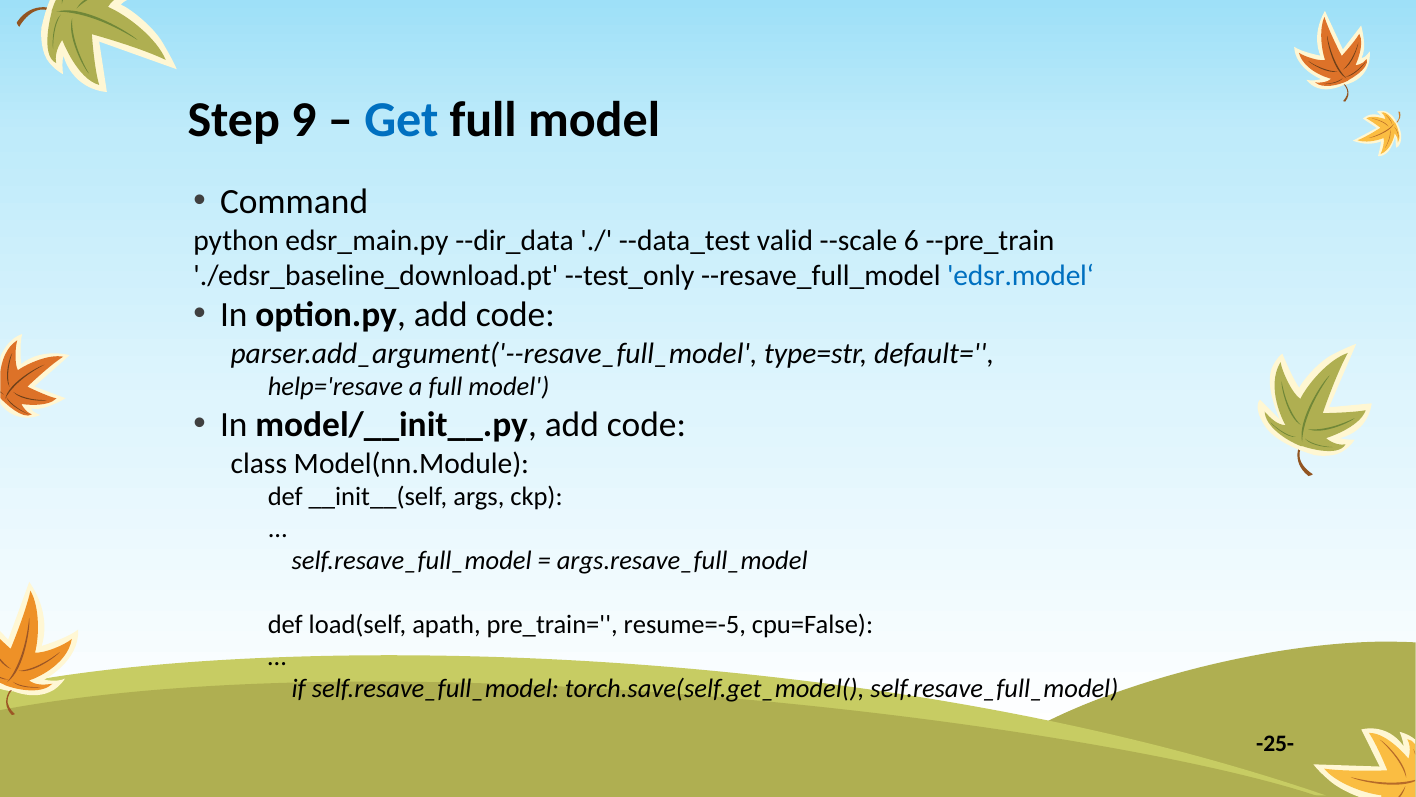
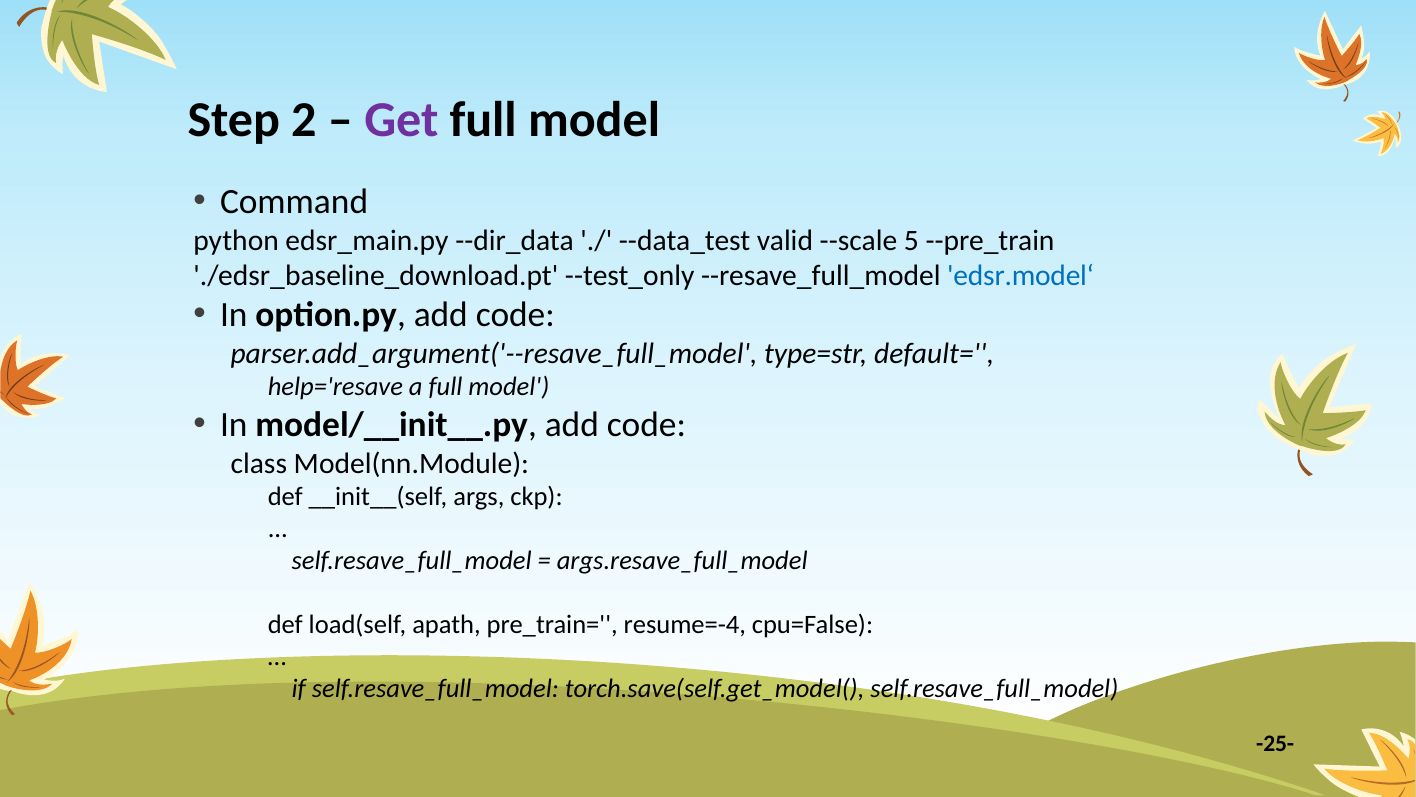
9: 9 -> 2
Get colour: blue -> purple
6: 6 -> 5
resume=-5: resume=-5 -> resume=-4
